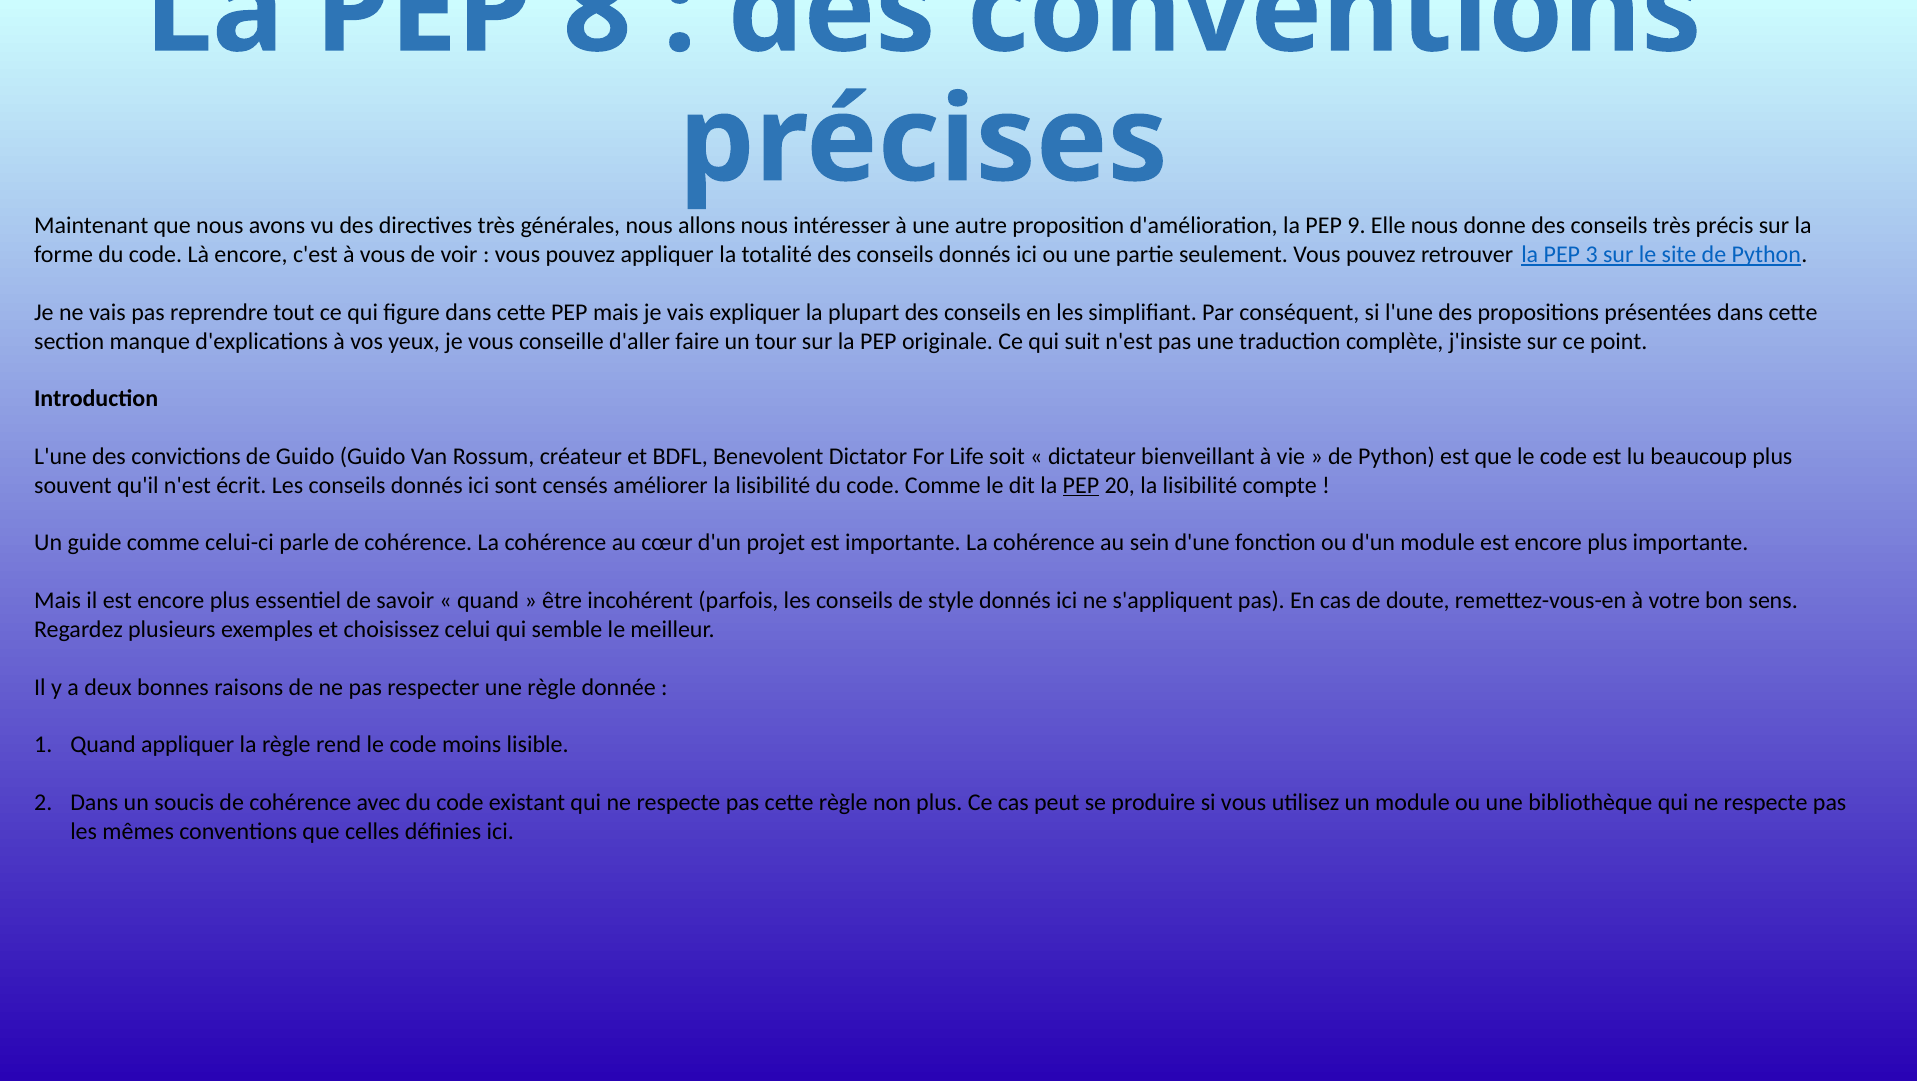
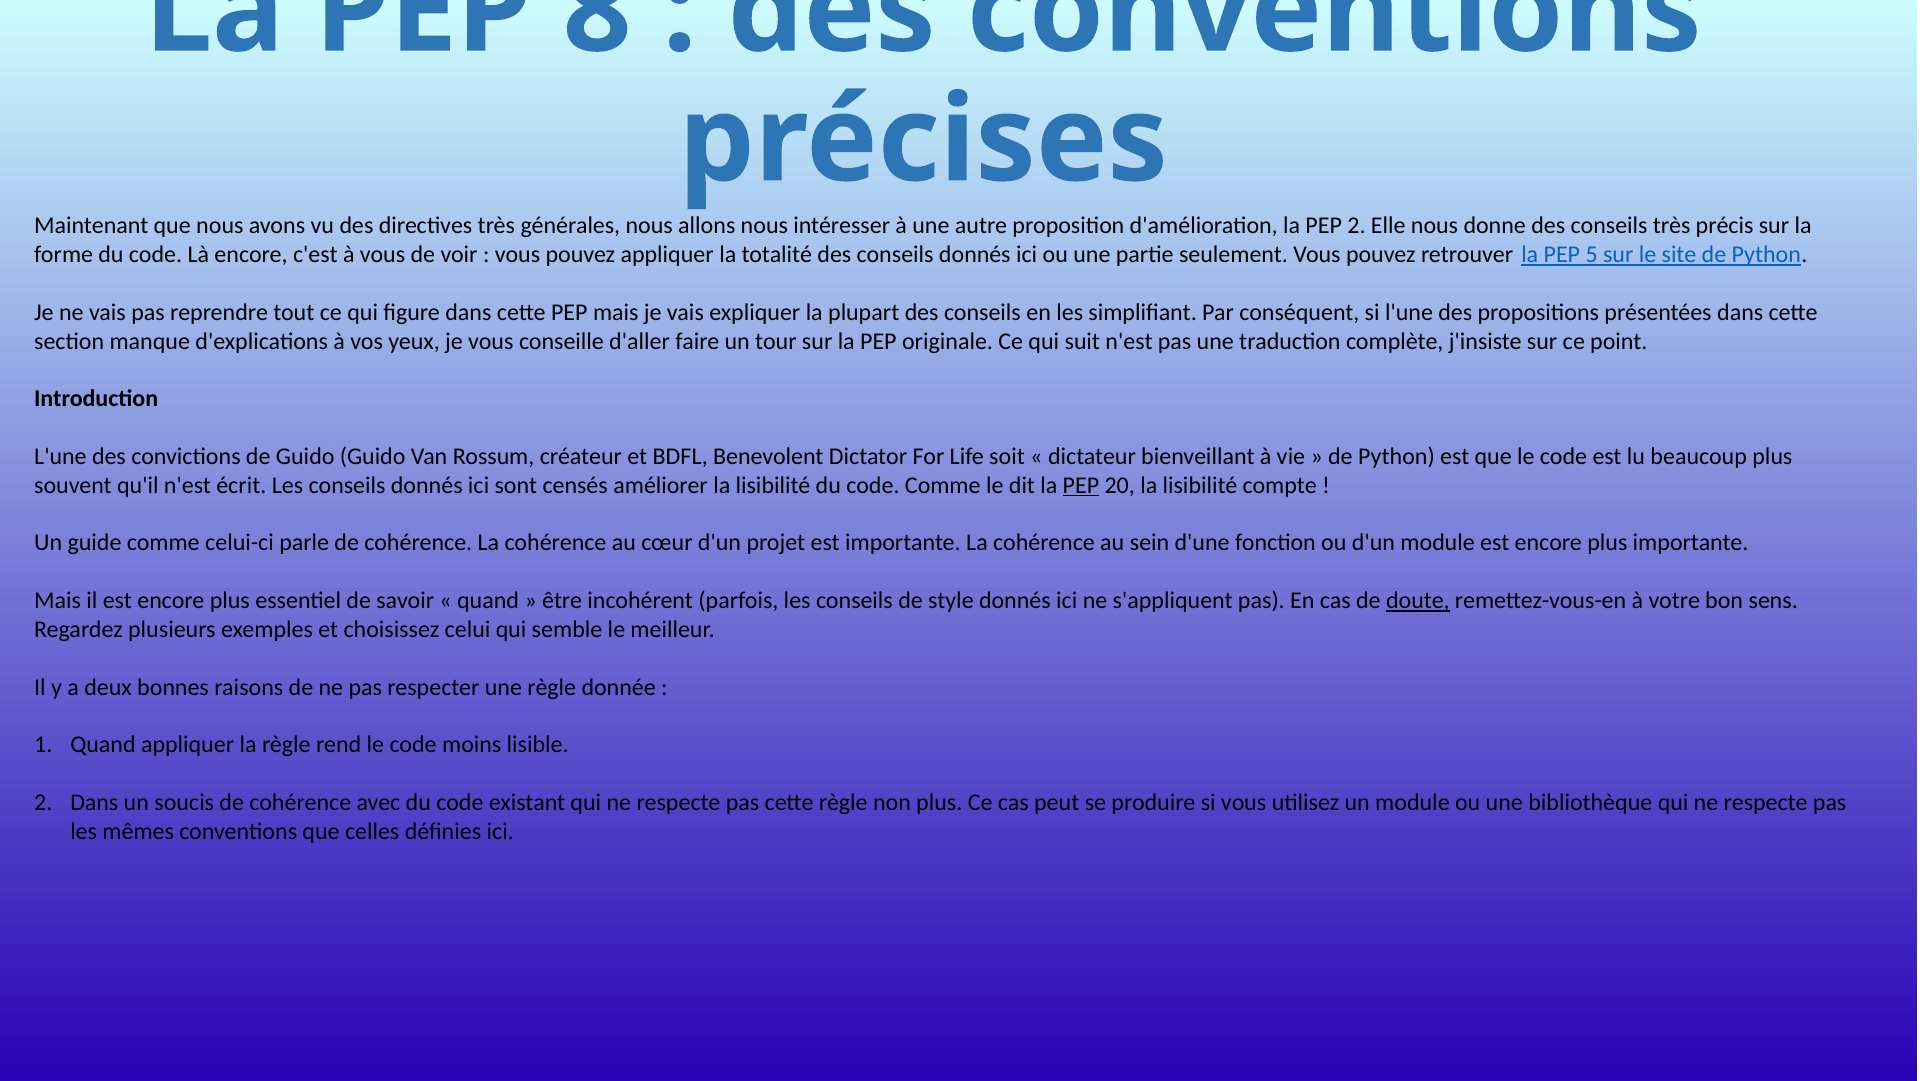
PEP 9: 9 -> 2
3: 3 -> 5
doute underline: none -> present
